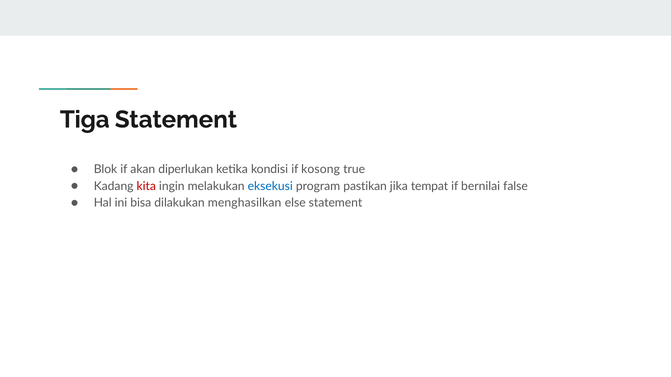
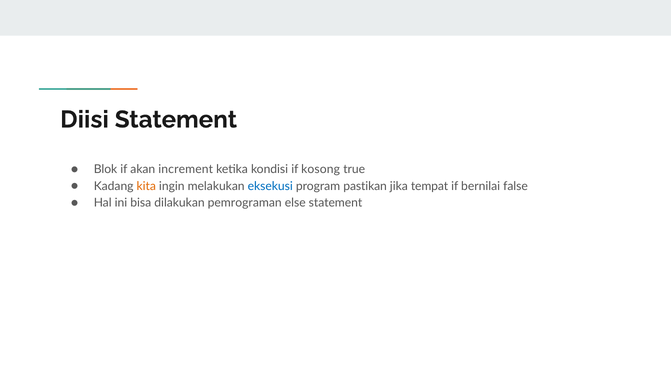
Tiga: Tiga -> Diisi
diperlukan: diperlukan -> increment
kita colour: red -> orange
menghasilkan: menghasilkan -> pemrograman
